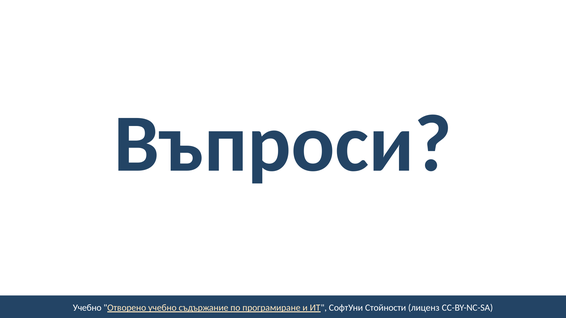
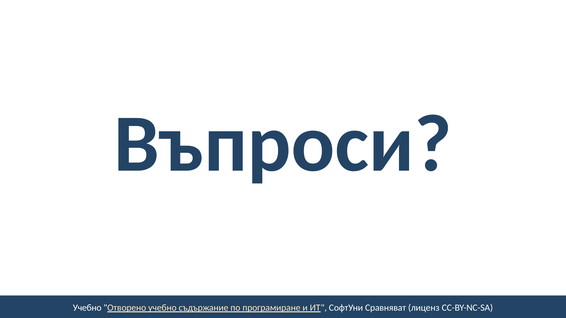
Стойности: Стойности -> Сравняват
